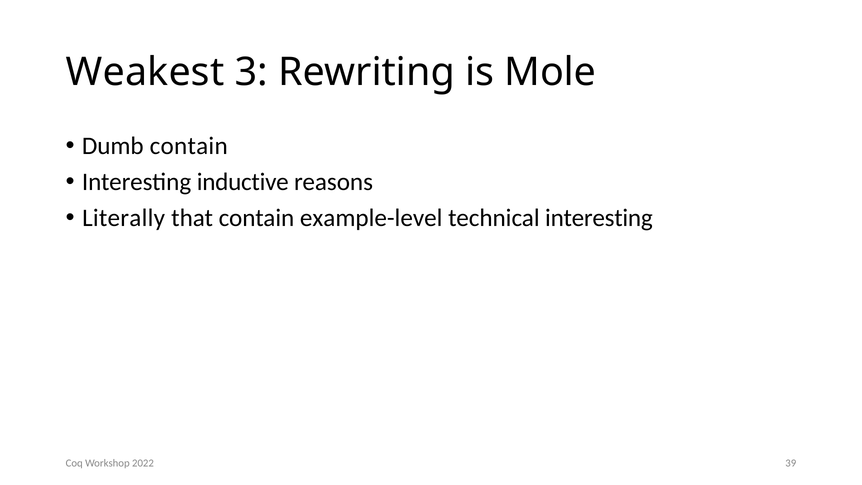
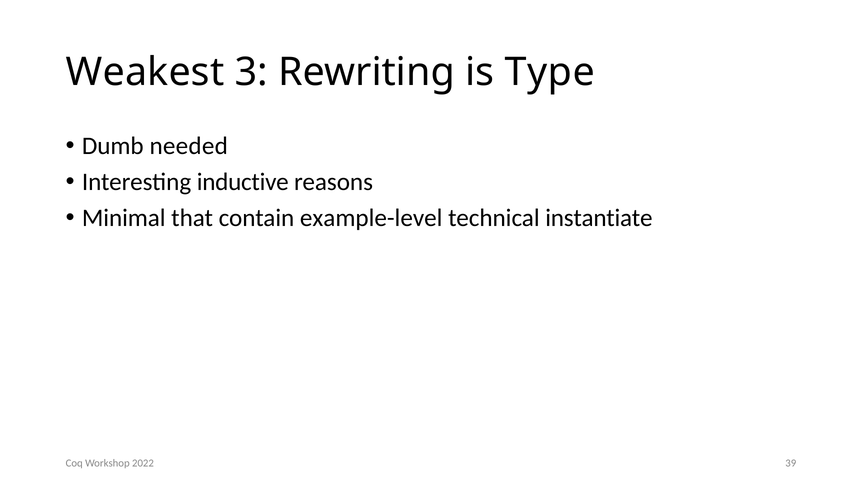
Mole: Mole -> Type
Dumb contain: contain -> needed
Literally: Literally -> Minimal
technical interesting: interesting -> instantiate
